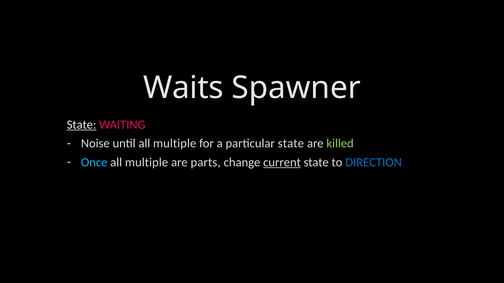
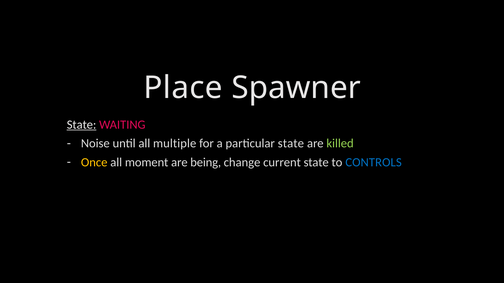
Waits: Waits -> Place
Once colour: light blue -> yellow
multiple at (147, 163): multiple -> moment
parts: parts -> being
current underline: present -> none
DIRECTION: DIRECTION -> CONTROLS
